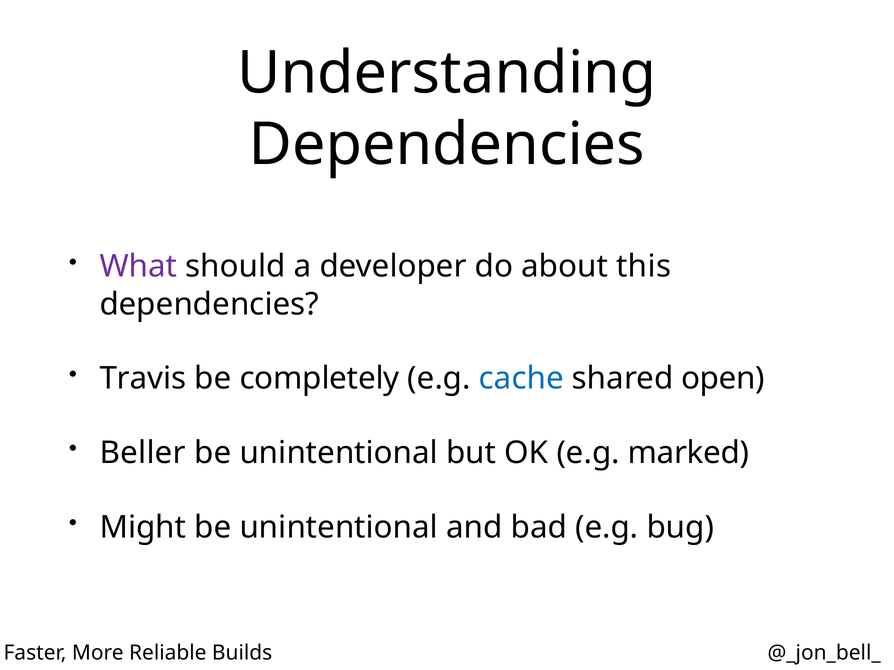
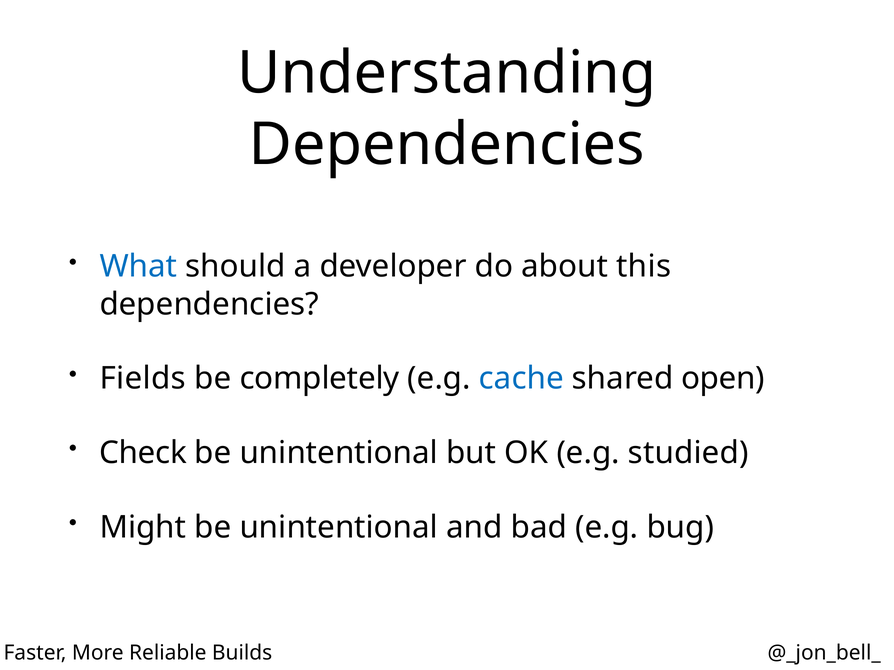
What colour: purple -> blue
Travis: Travis -> Fields
Beller: Beller -> Check
marked: marked -> studied
